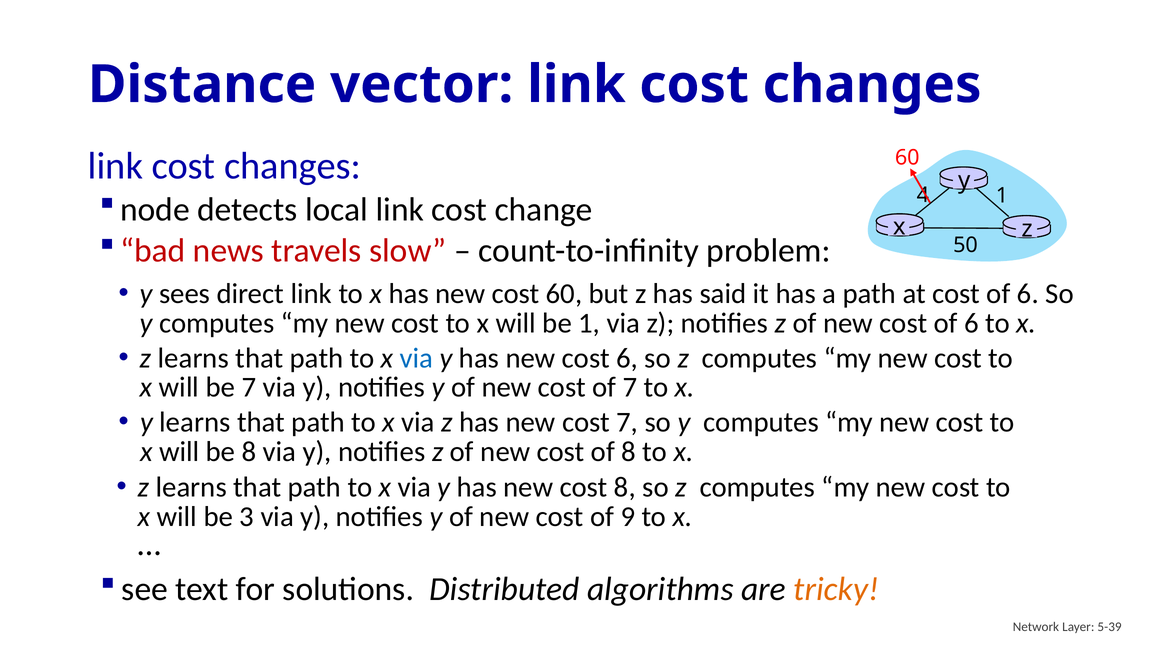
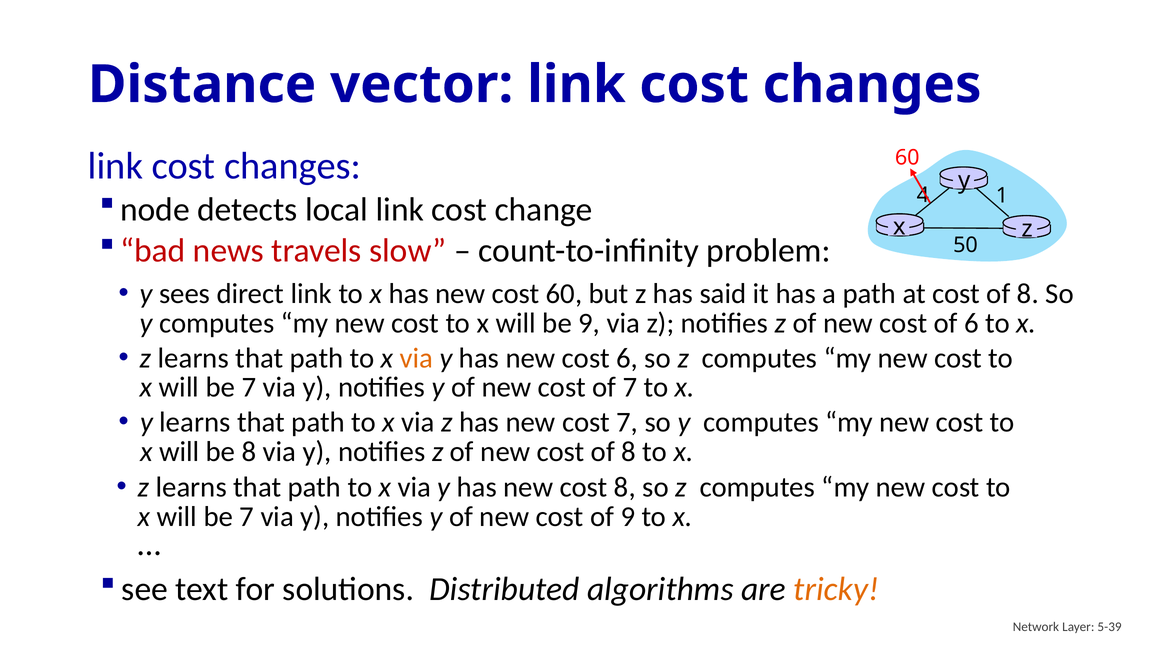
at cost of 6: 6 -> 8
be 1: 1 -> 9
via at (416, 358) colour: blue -> orange
3 at (247, 517): 3 -> 7
